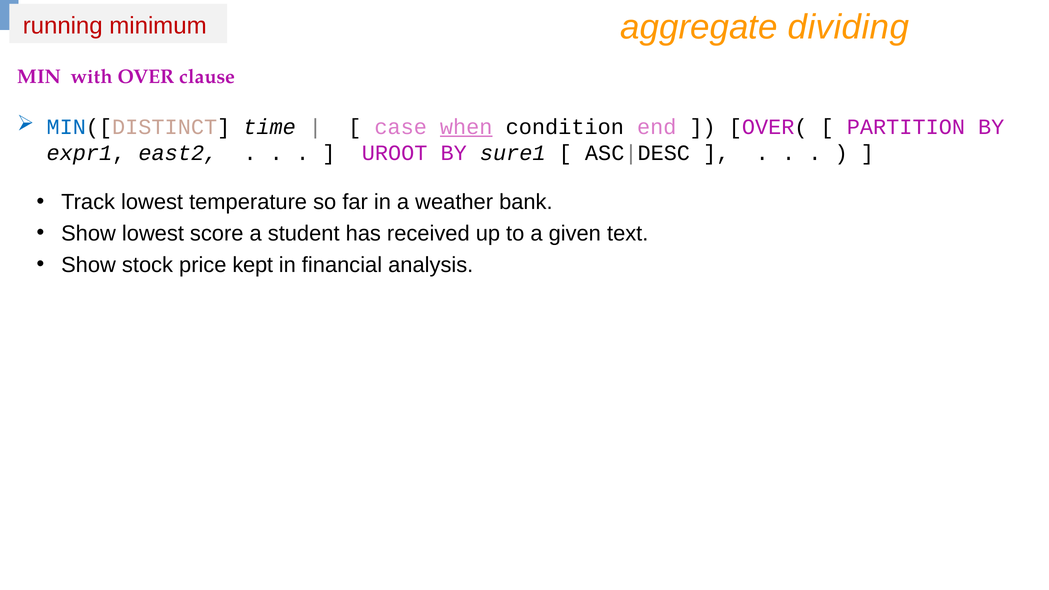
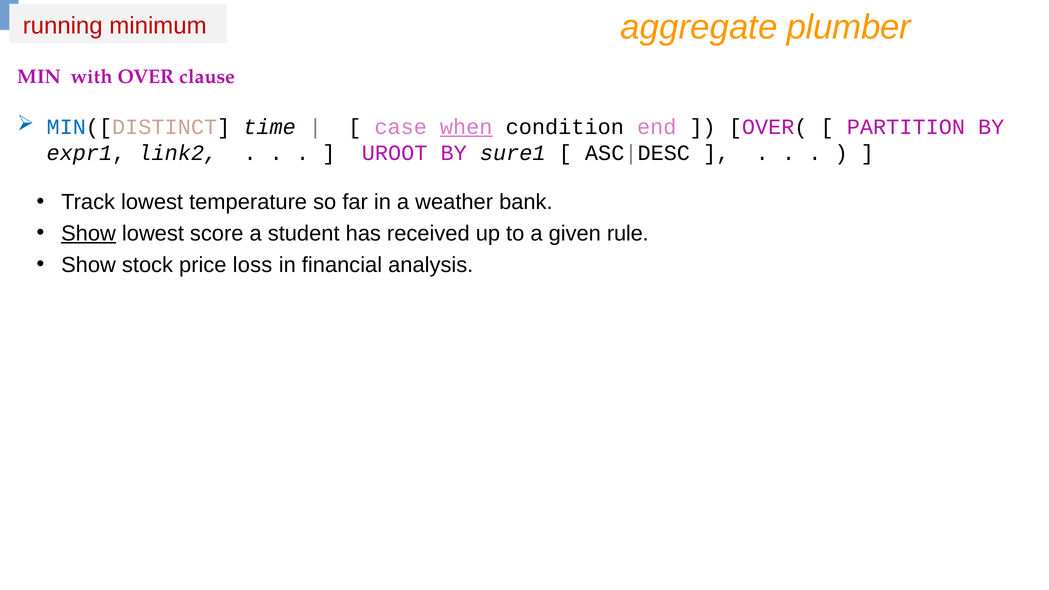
dividing: dividing -> plumber
east2: east2 -> link2
Show at (89, 234) underline: none -> present
text: text -> rule
kept: kept -> loss
